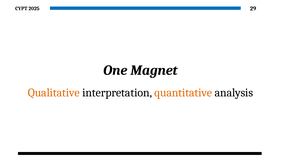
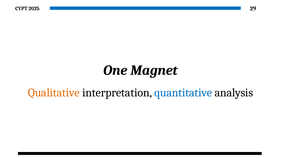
quantitative colour: orange -> blue
